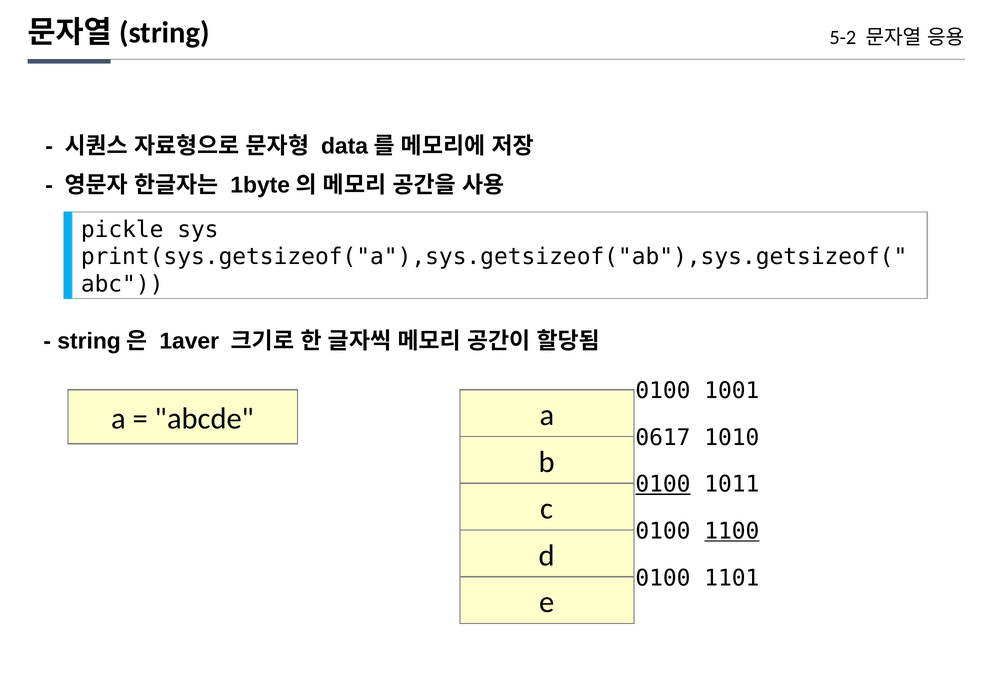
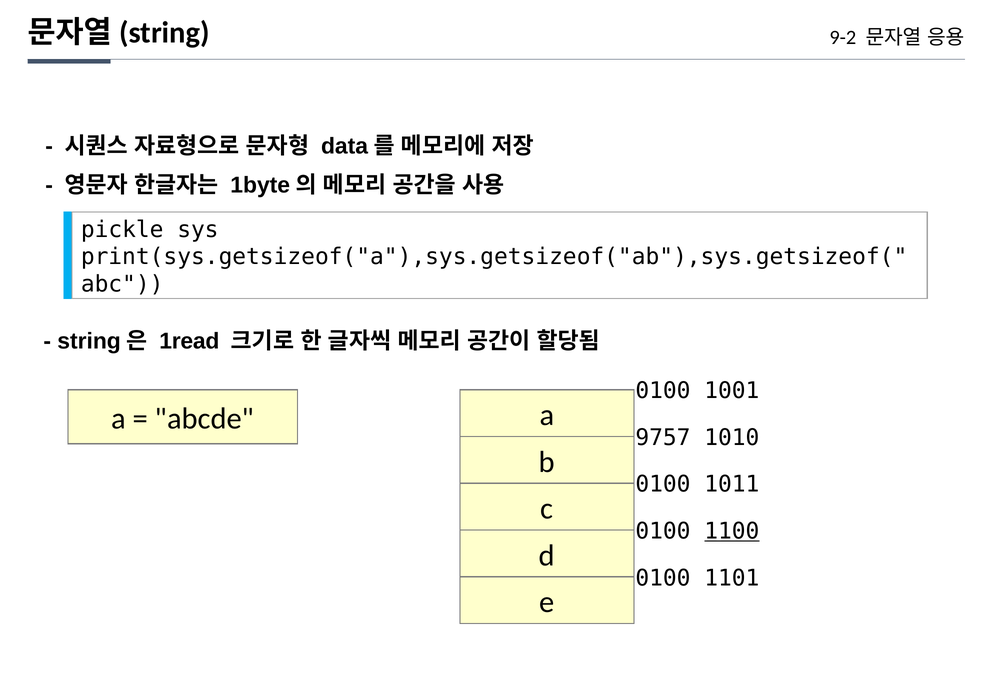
5-2: 5-2 -> 9-2
1aver: 1aver -> 1read
0617: 0617 -> 9757
0100 at (663, 485) underline: present -> none
